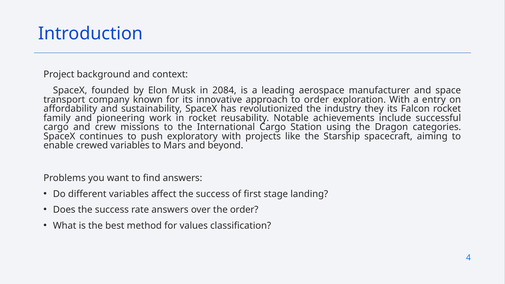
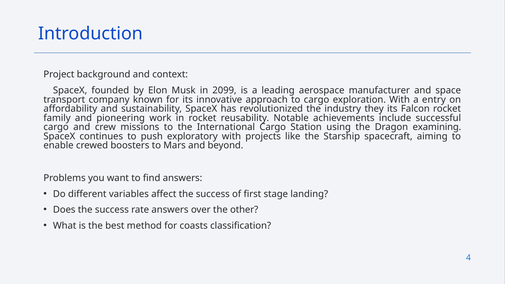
2084: 2084 -> 2099
to order: order -> cargo
categories: categories -> examining
crewed variables: variables -> boosters
the order: order -> other
values: values -> coasts
